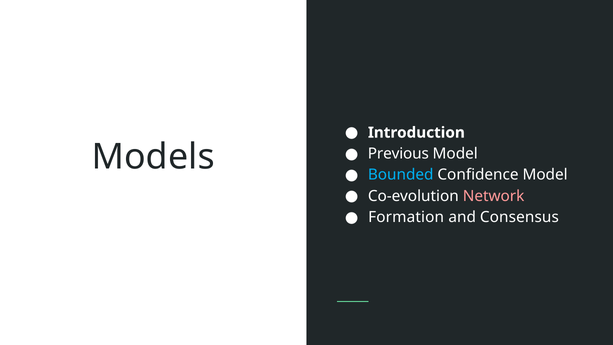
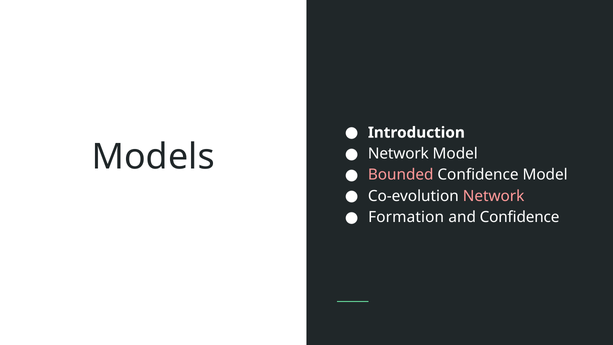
Previous at (398, 154): Previous -> Network
Bounded colour: light blue -> pink
and Consensus: Consensus -> Confidence
